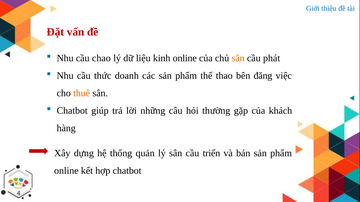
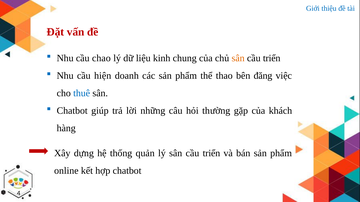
kinh online: online -> chung
phát at (272, 58): phát -> triển
thức: thức -> hiện
thuê colour: orange -> blue
